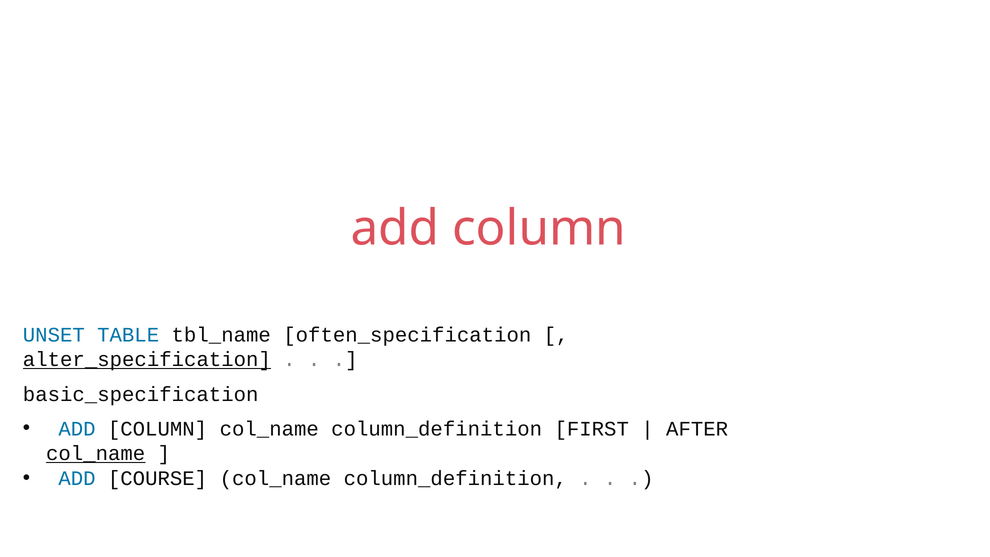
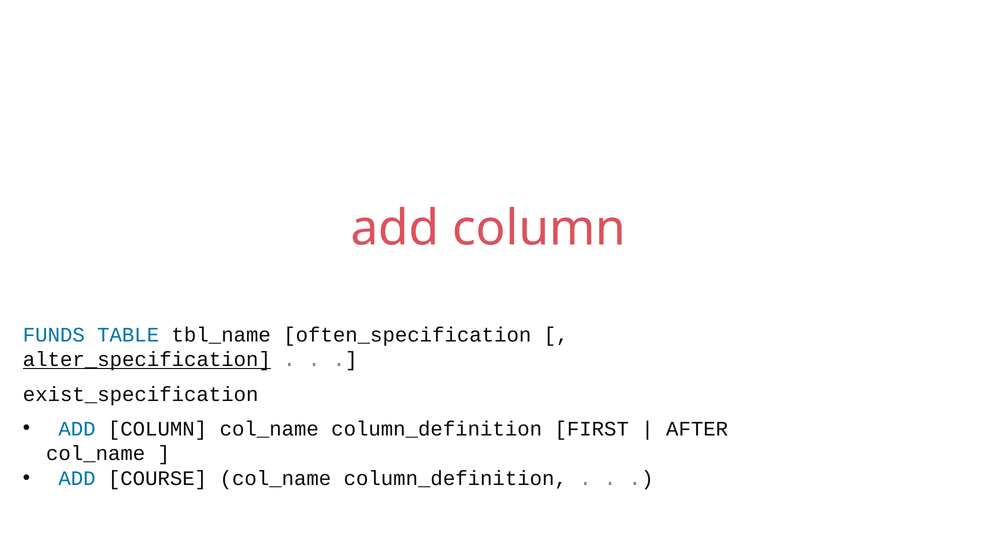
UNSET: UNSET -> FUNDS
basic_specification: basic_specification -> exist_specification
col_name at (96, 454) underline: present -> none
